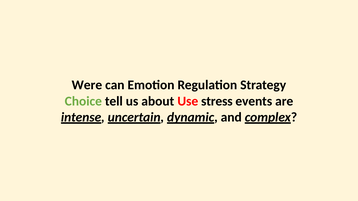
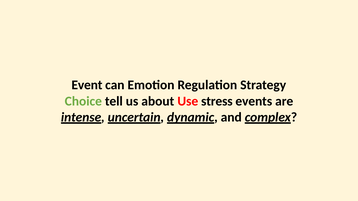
Were: Were -> Event
